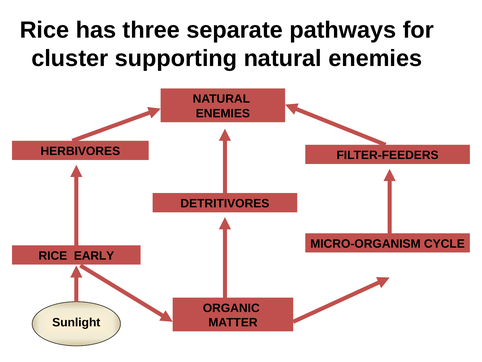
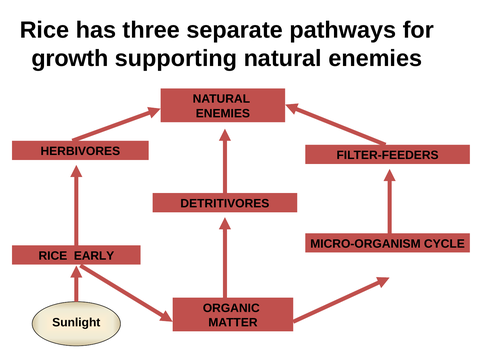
cluster: cluster -> growth
